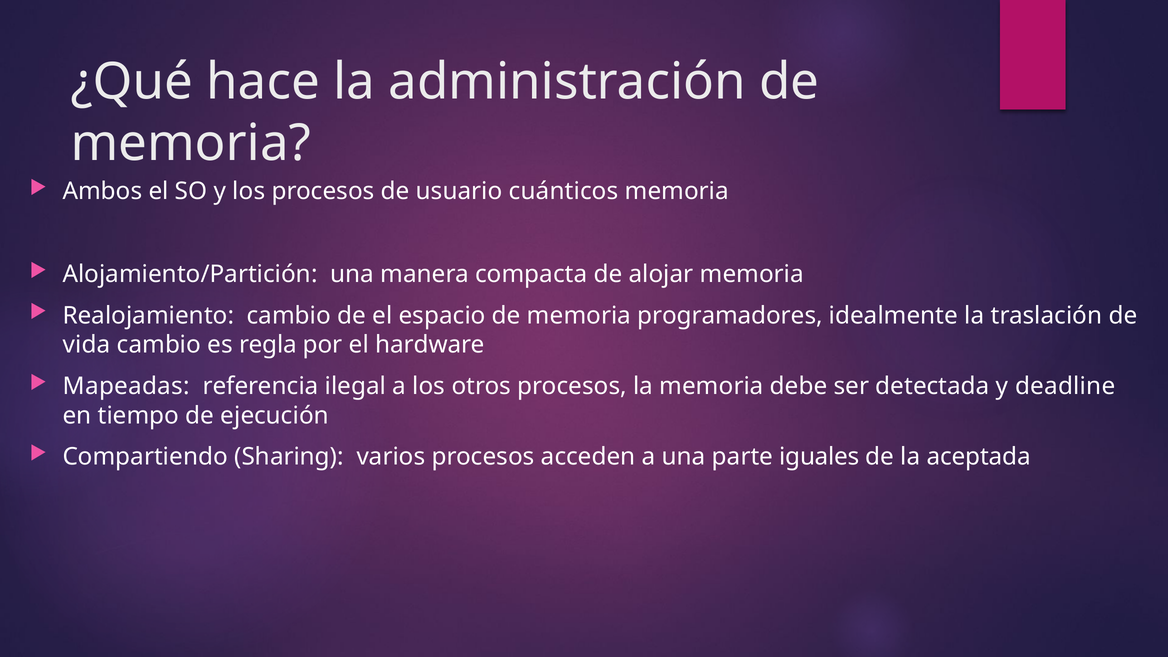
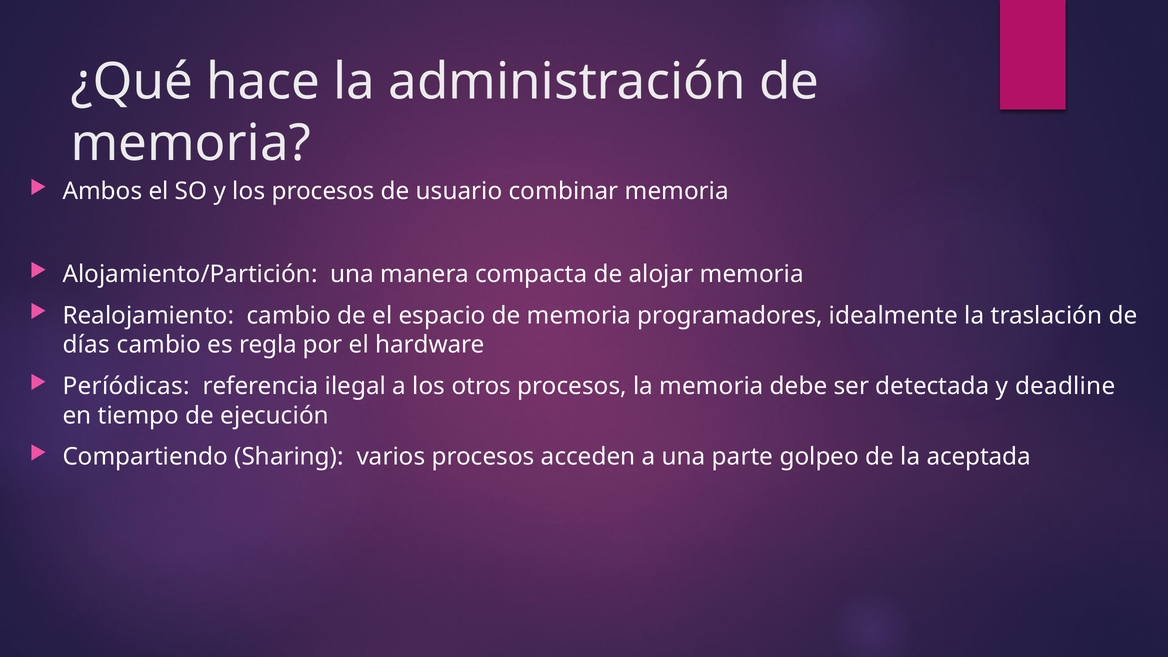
cuánticos: cuánticos -> combinar
vida: vida -> días
Mapeadas: Mapeadas -> Períódicas
iguales: iguales -> golpeo
